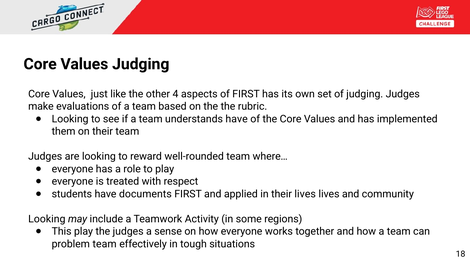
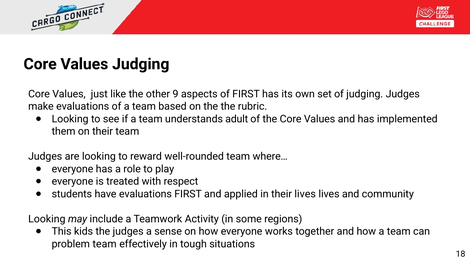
4: 4 -> 9
understands have: have -> adult
have documents: documents -> evaluations
This play: play -> kids
